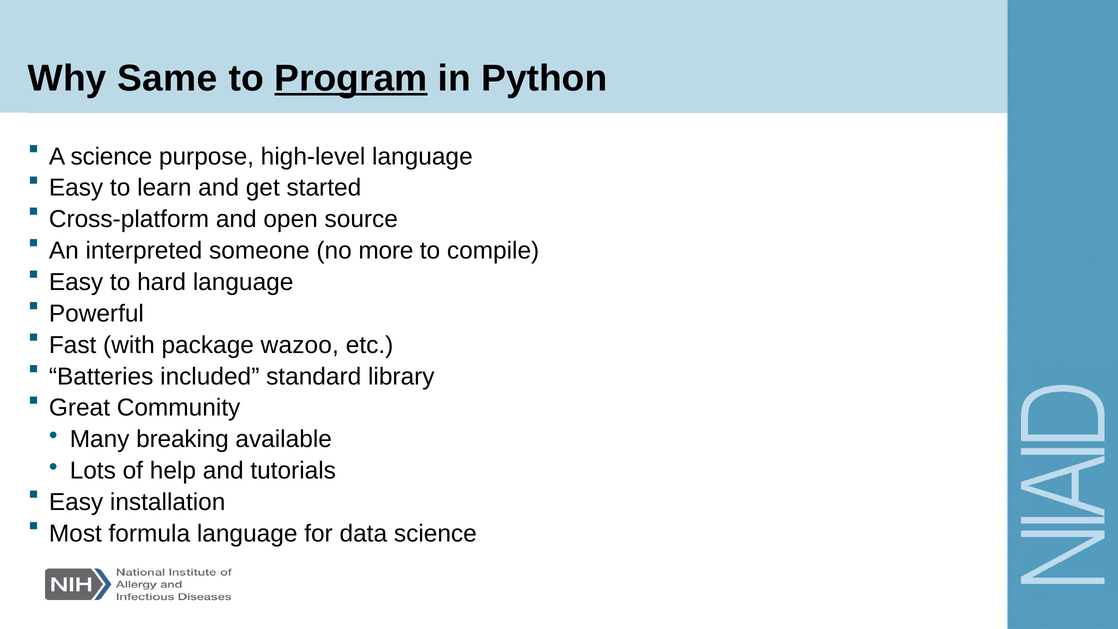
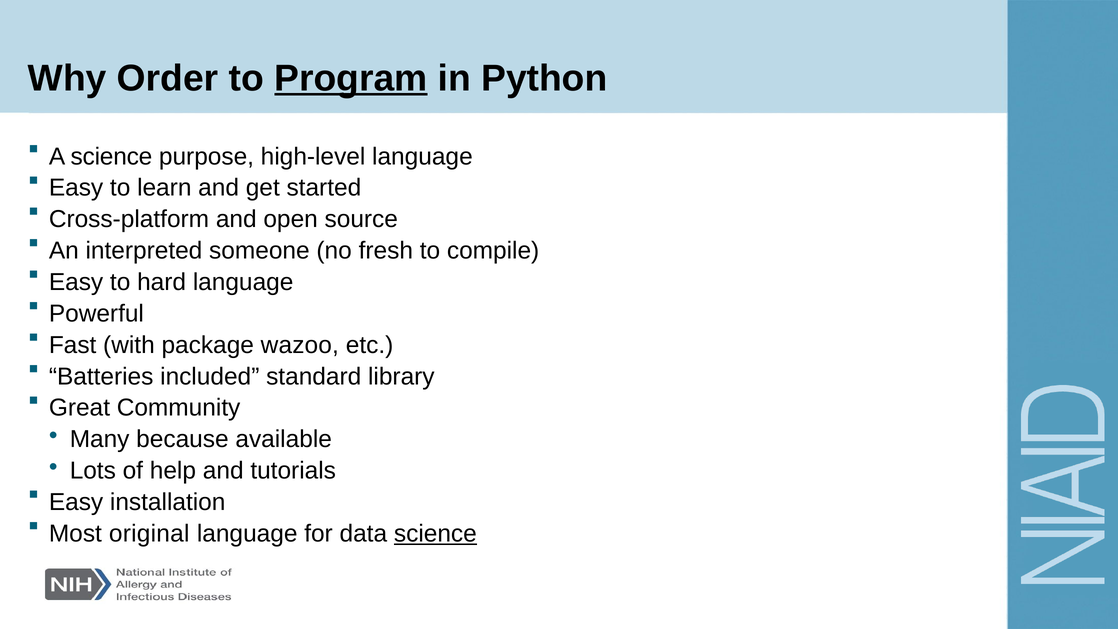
Same: Same -> Order
more: more -> fresh
breaking: breaking -> because
formula: formula -> original
science at (435, 534) underline: none -> present
